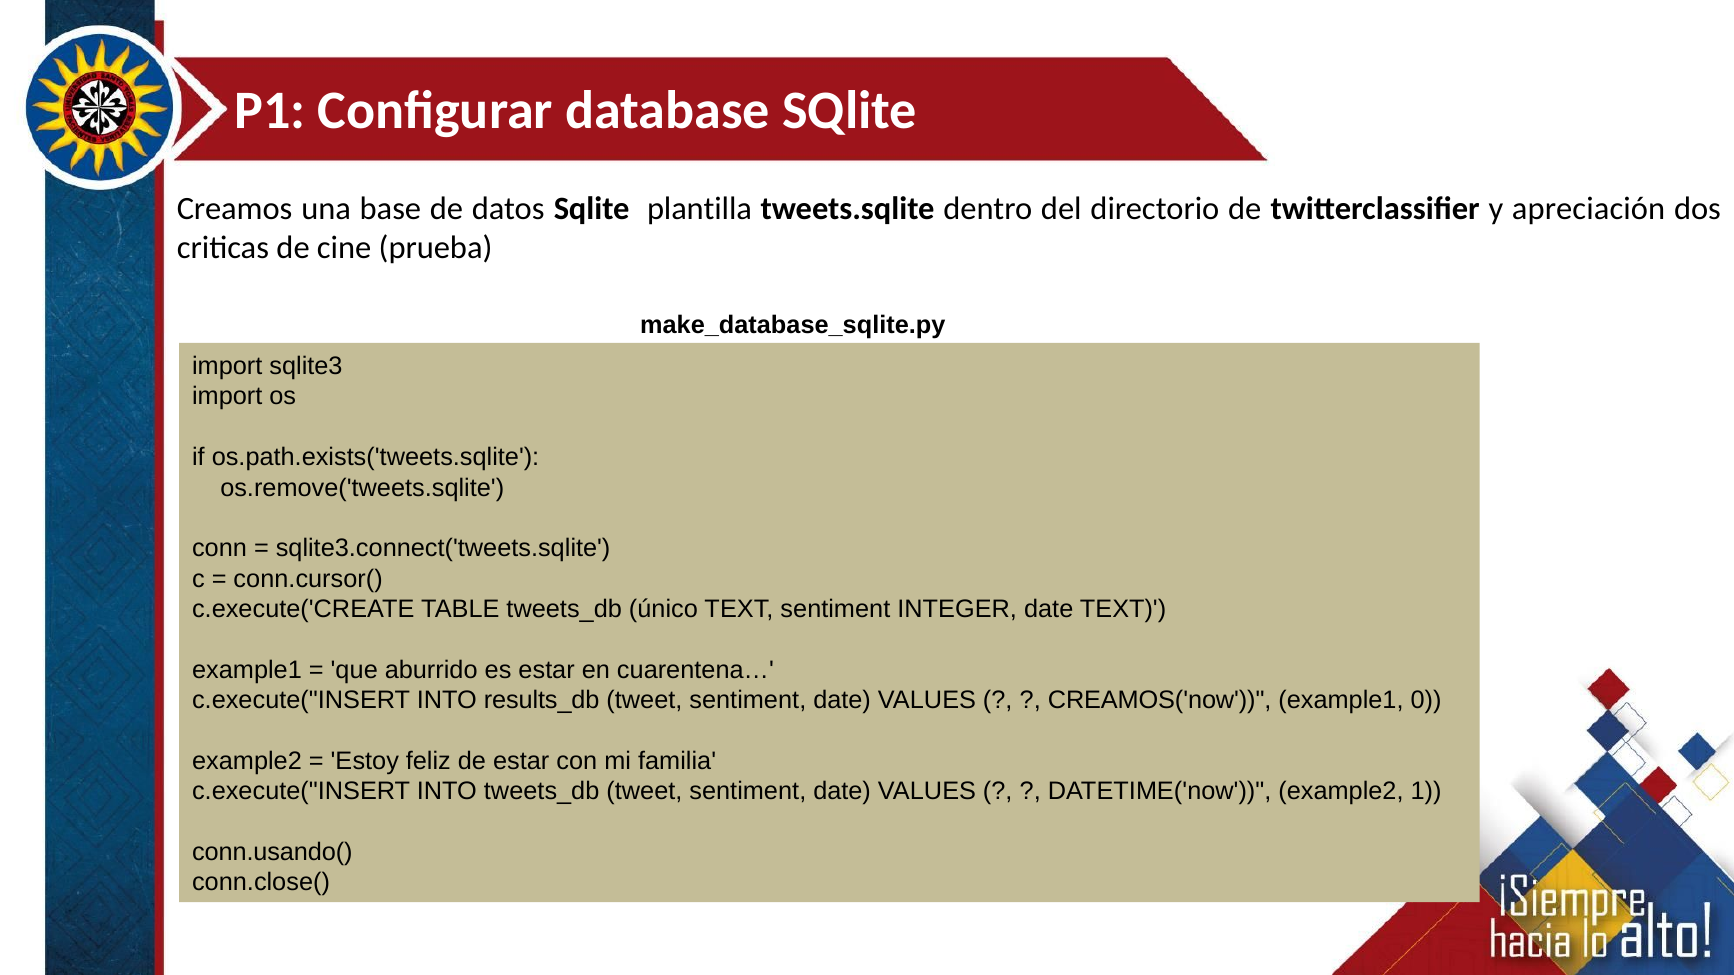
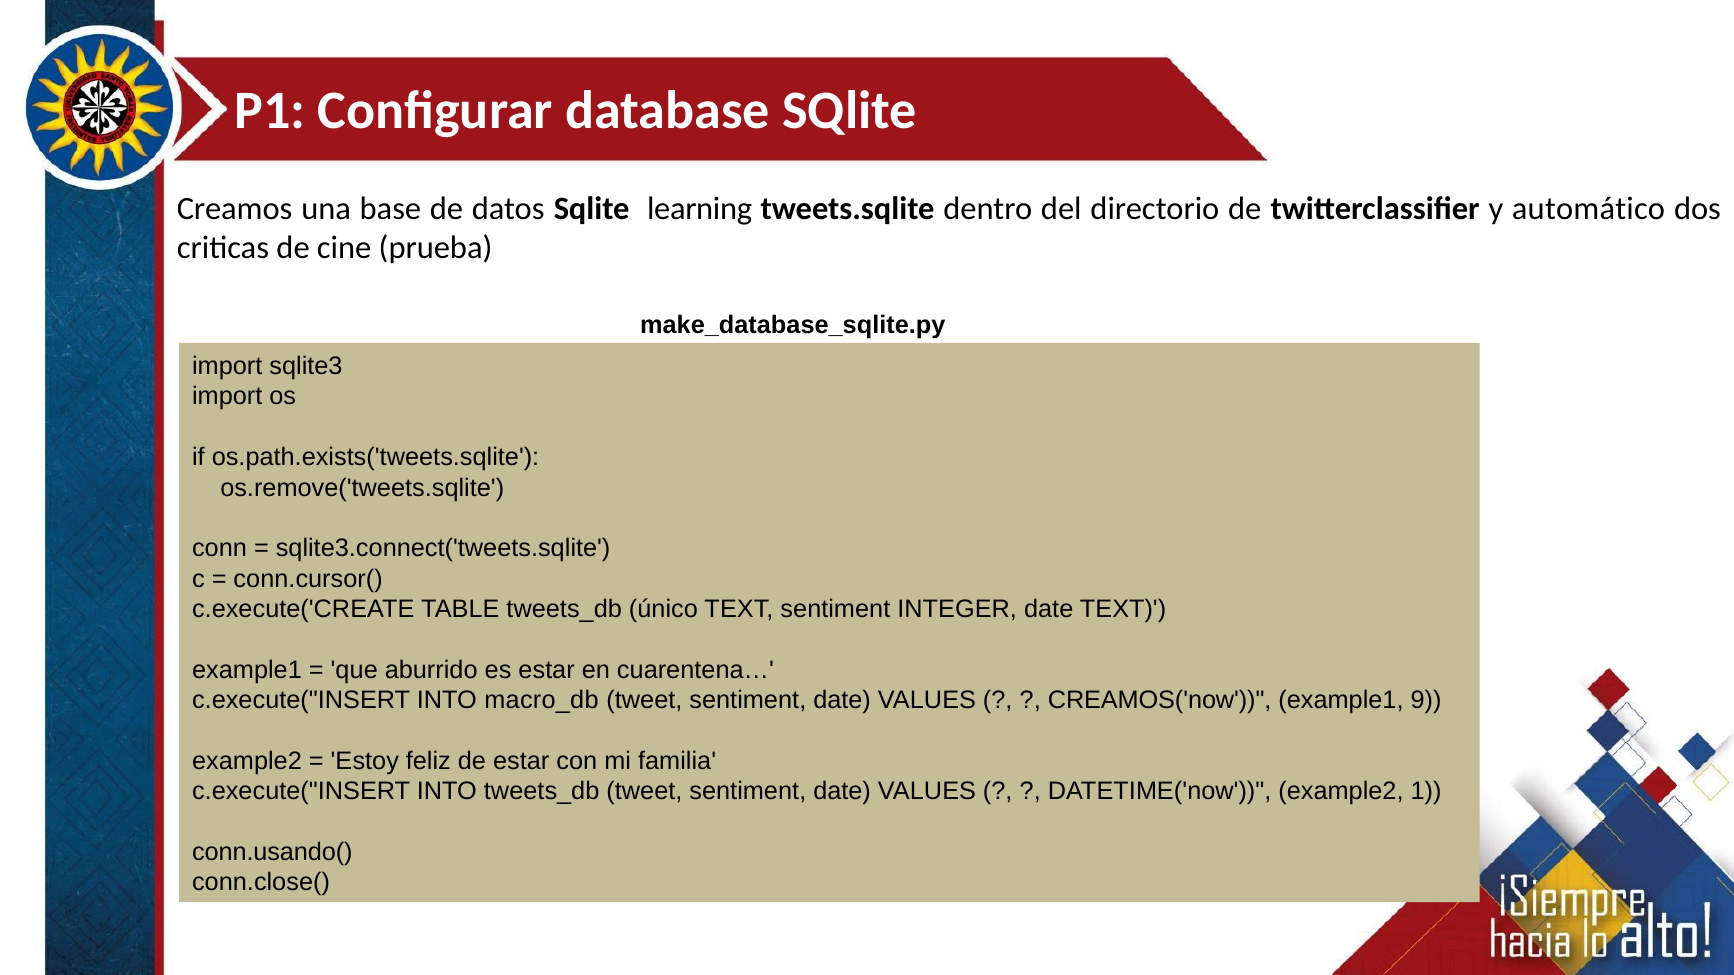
plantilla: plantilla -> learning
apreciación: apreciación -> automático
results_db: results_db -> macro_db
0: 0 -> 9
